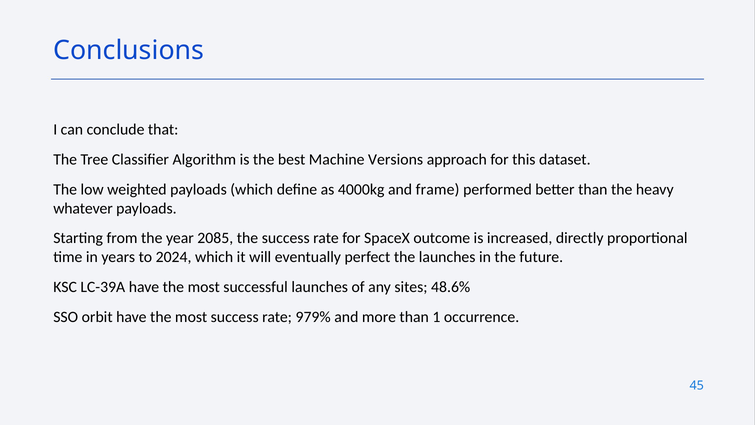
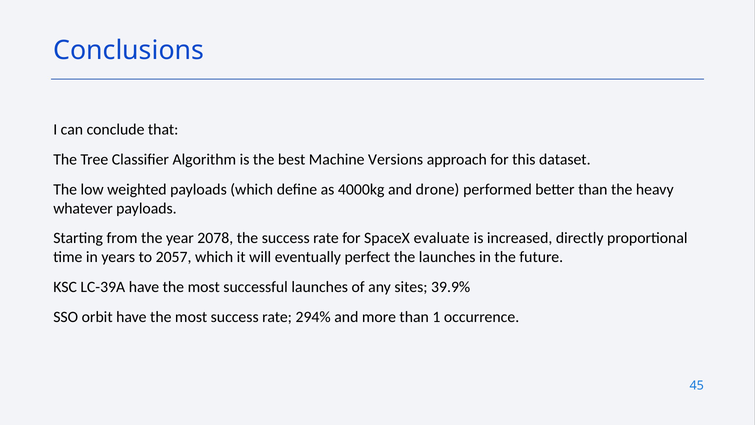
frame: frame -> drone
2085: 2085 -> 2078
outcome: outcome -> evaluate
2024: 2024 -> 2057
48.6%: 48.6% -> 39.9%
979%: 979% -> 294%
